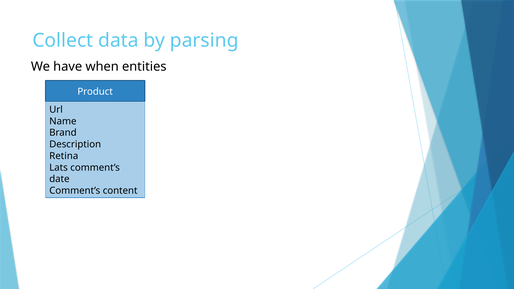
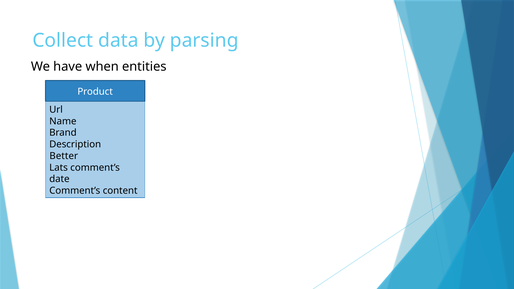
Retina: Retina -> Better
